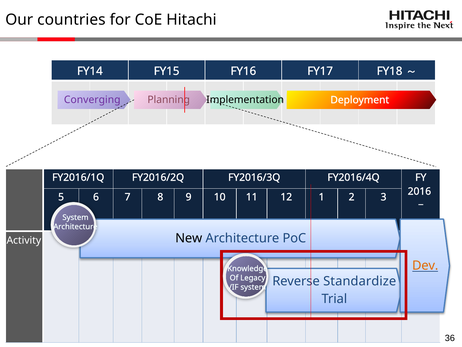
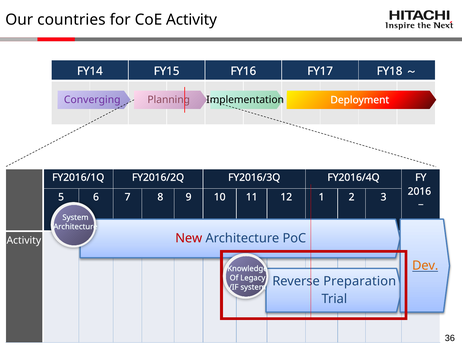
CoE Hitachi: Hitachi -> Activity
New colour: black -> red
Standardize: Standardize -> Preparation
